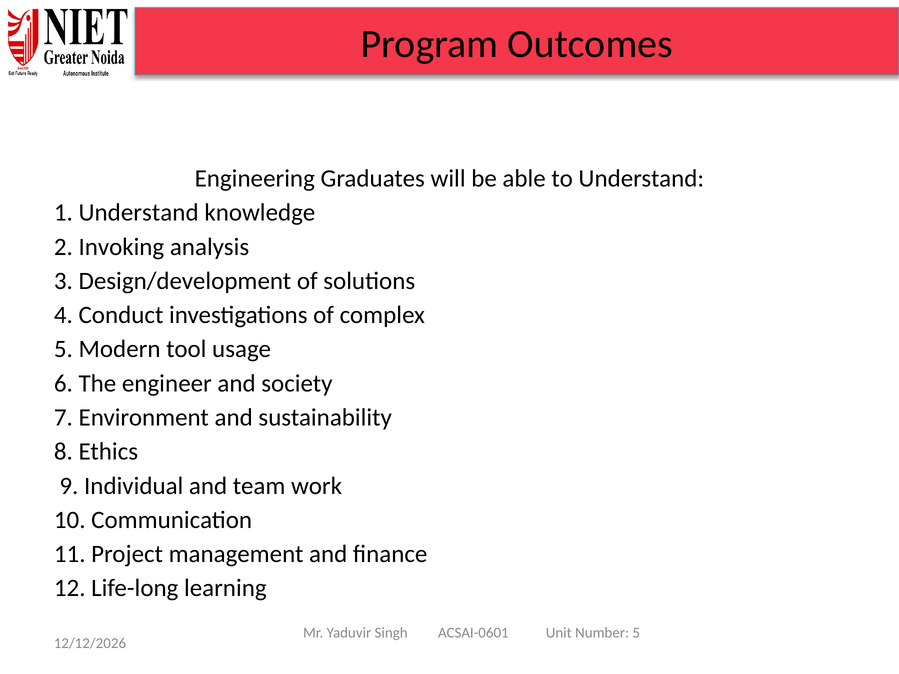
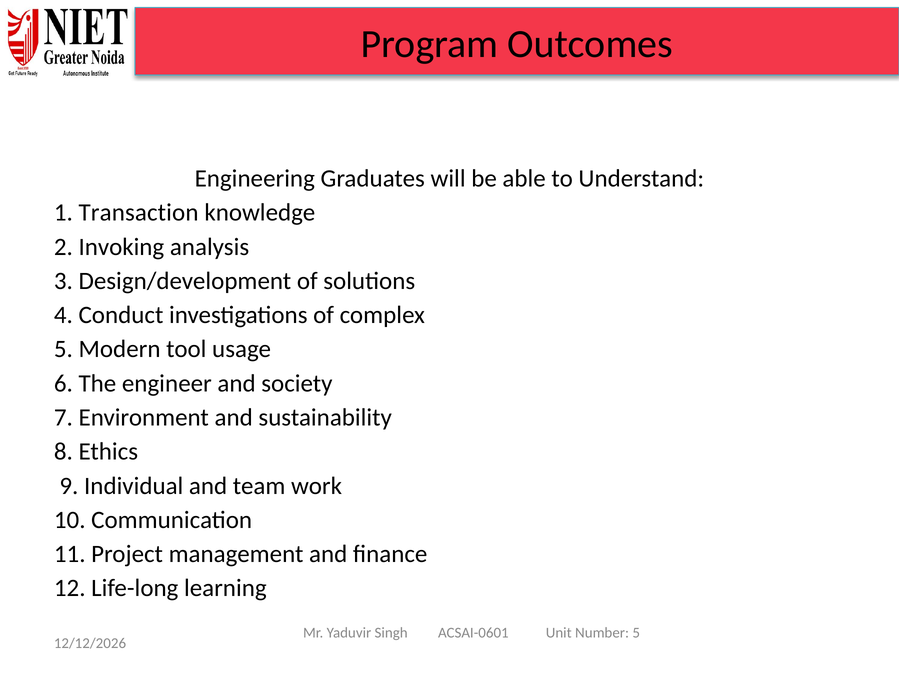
1 Understand: Understand -> Transaction
